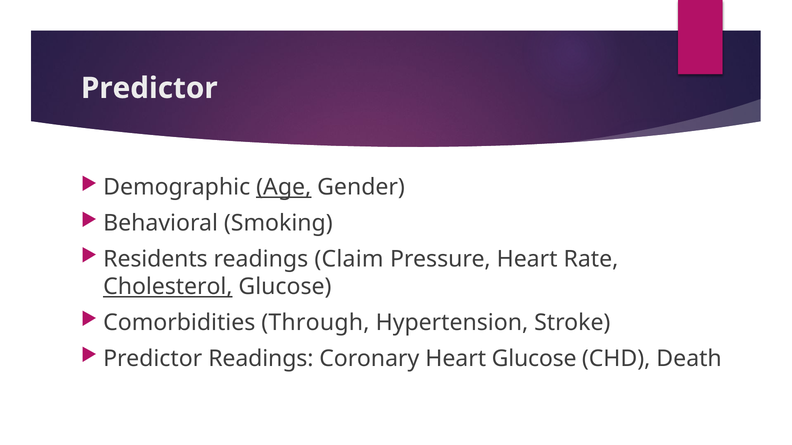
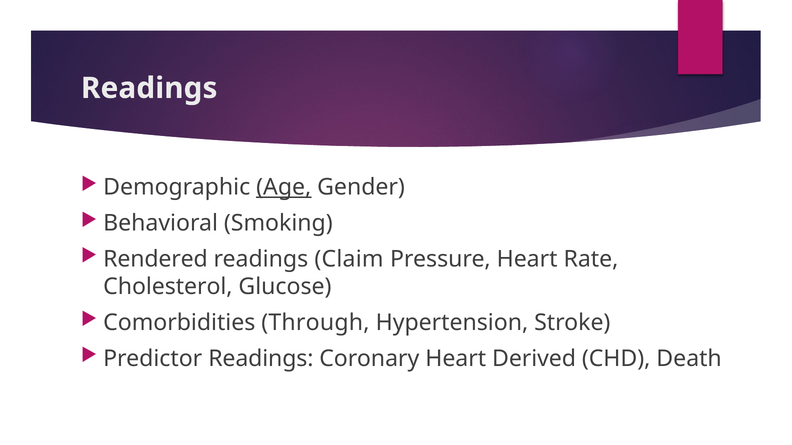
Predictor at (149, 88): Predictor -> Readings
Residents: Residents -> Rendered
Cholesterol underline: present -> none
Heart Glucose: Glucose -> Derived
